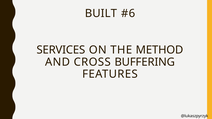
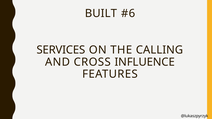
METHOD: METHOD -> CALLING
BUFFERING: BUFFERING -> INFLUENCE
